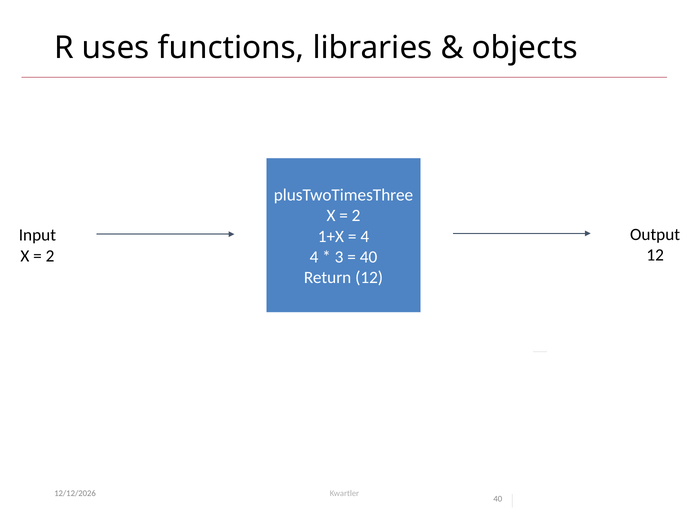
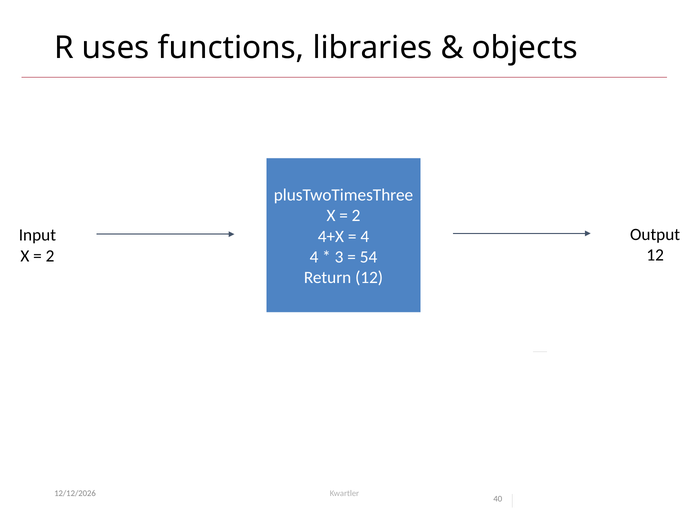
1+X: 1+X -> 4+X
40 at (369, 257): 40 -> 54
